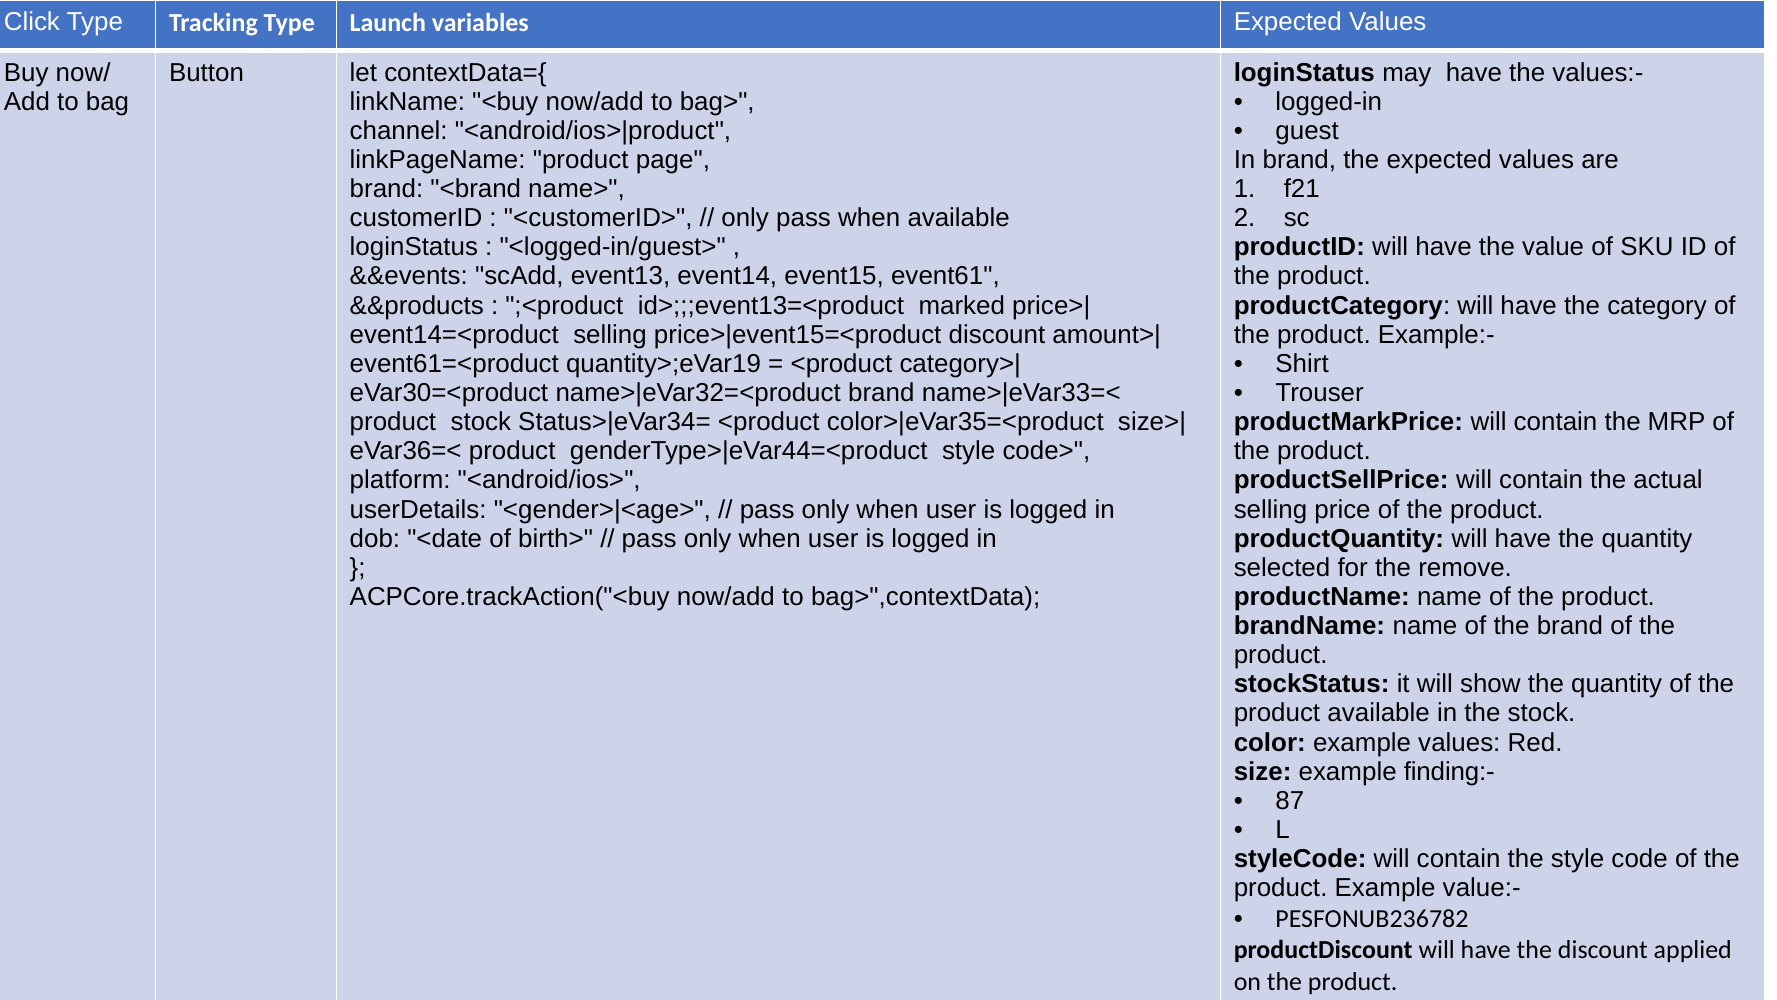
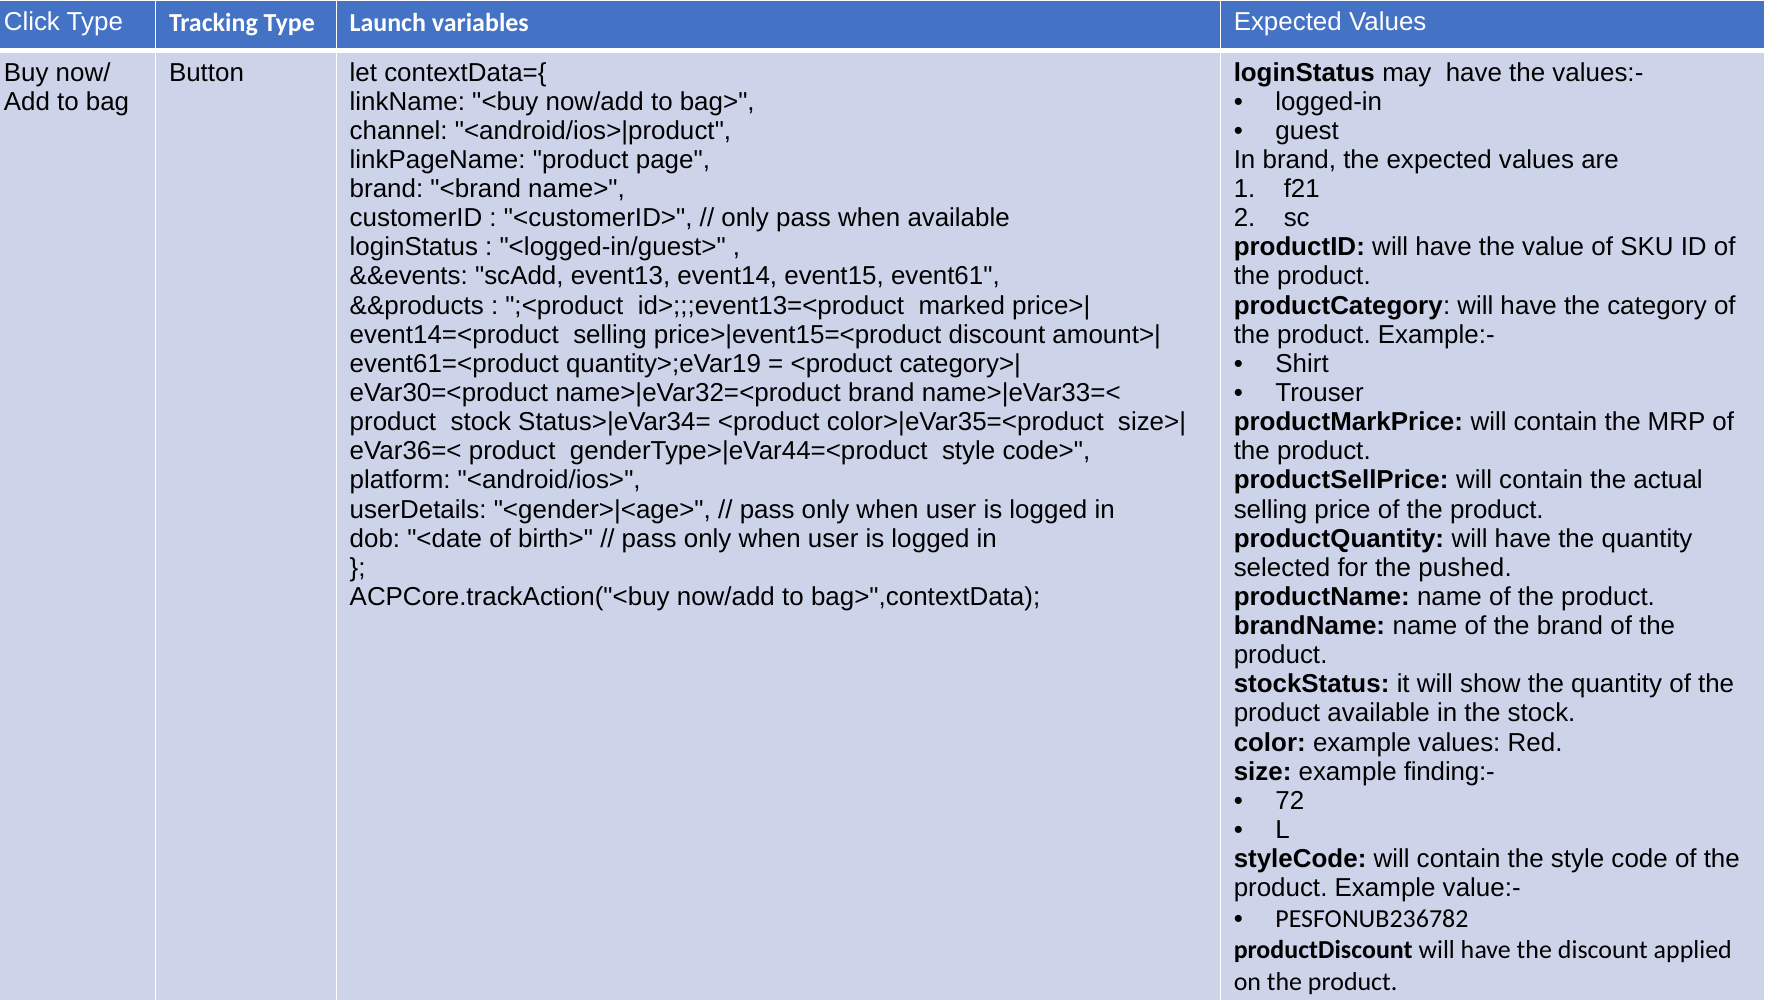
remove: remove -> pushed
87: 87 -> 72
